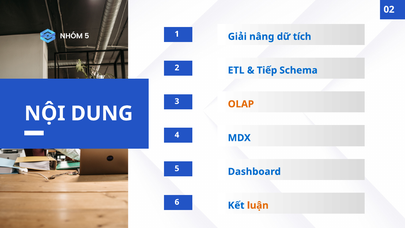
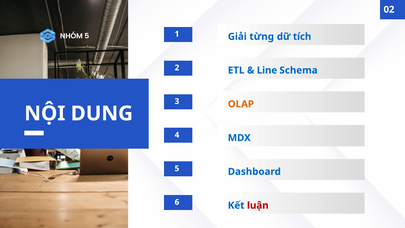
nâng: nâng -> từng
Tiếp: Tiếp -> Line
luận colour: orange -> red
